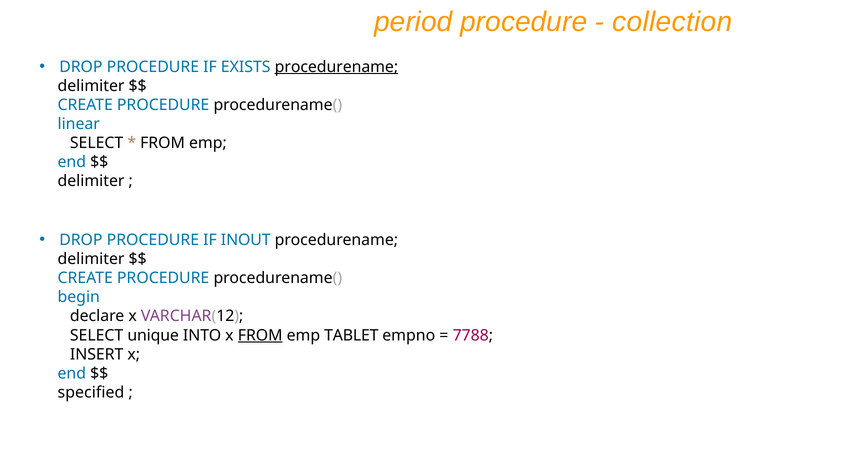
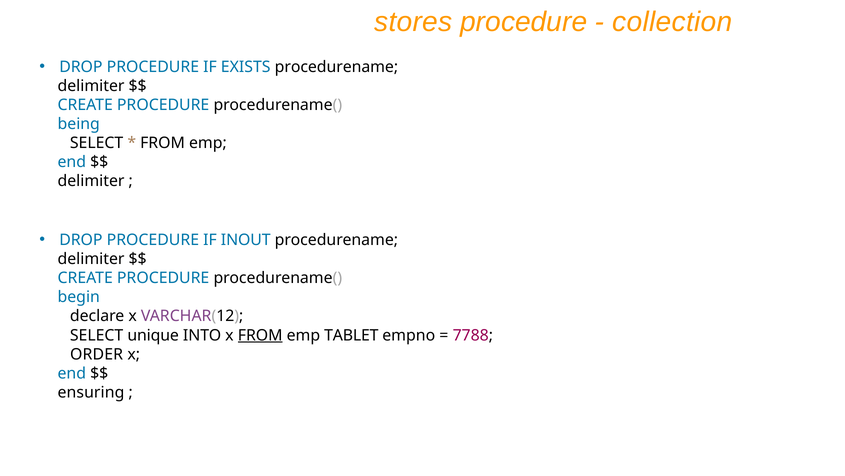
period: period -> stores
procedurename at (336, 67) underline: present -> none
linear: linear -> being
INSERT: INSERT -> ORDER
specified: specified -> ensuring
